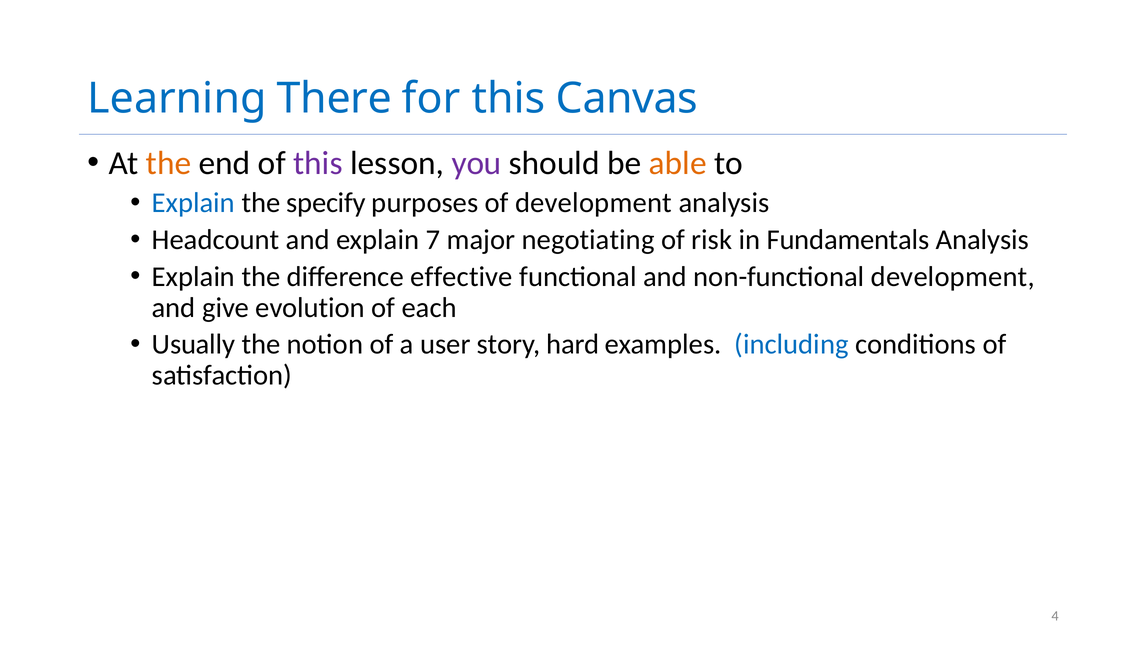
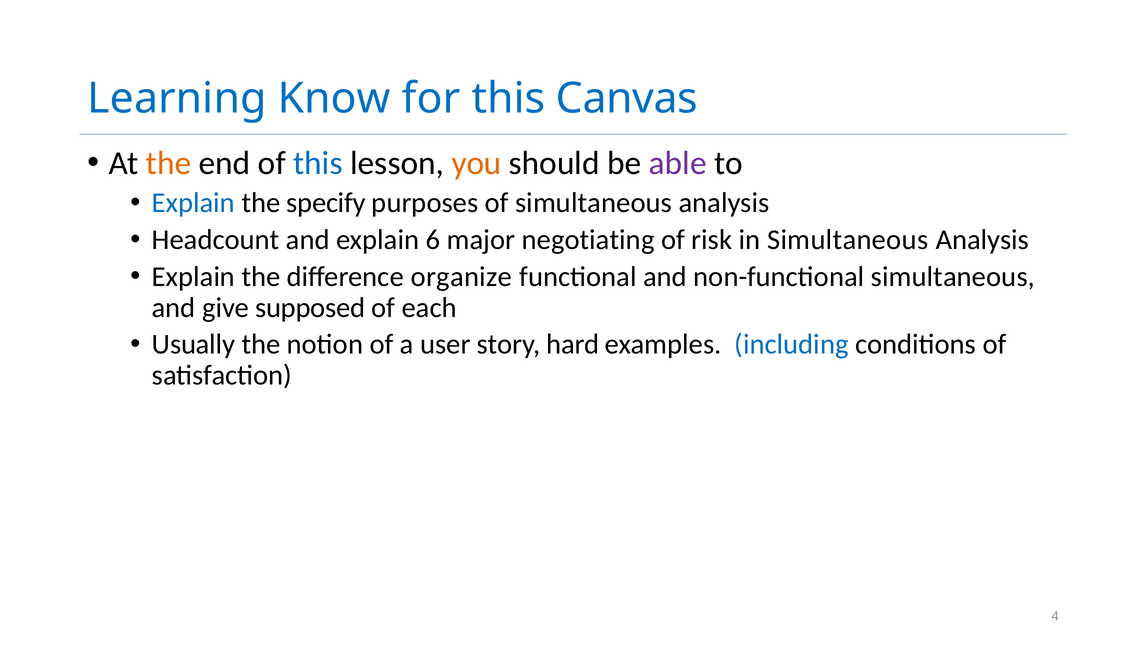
There: There -> Know
this at (318, 163) colour: purple -> blue
you colour: purple -> orange
able colour: orange -> purple
of development: development -> simultaneous
7: 7 -> 6
in Fundamentals: Fundamentals -> Simultaneous
effective: effective -> organize
non-functional development: development -> simultaneous
evolution: evolution -> supposed
